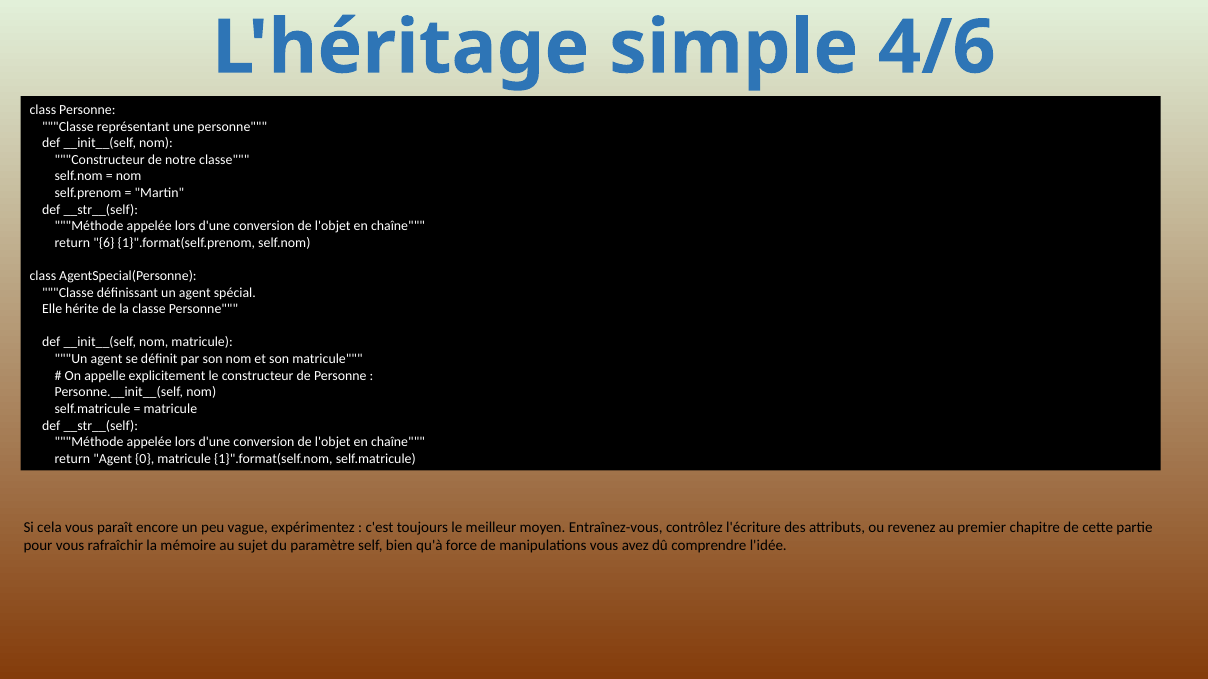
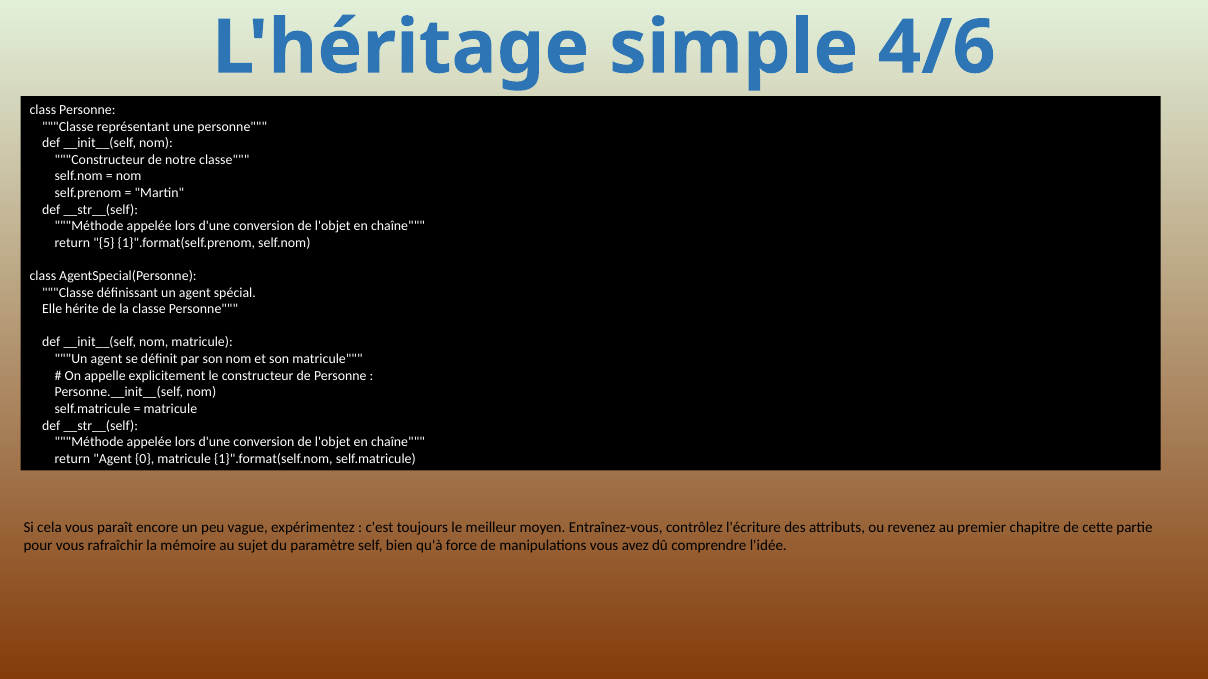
6: 6 -> 5
